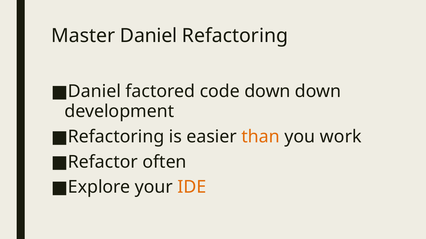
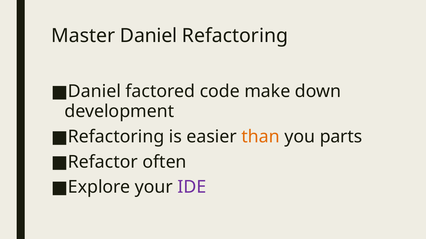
code down: down -> make
work: work -> parts
IDE colour: orange -> purple
